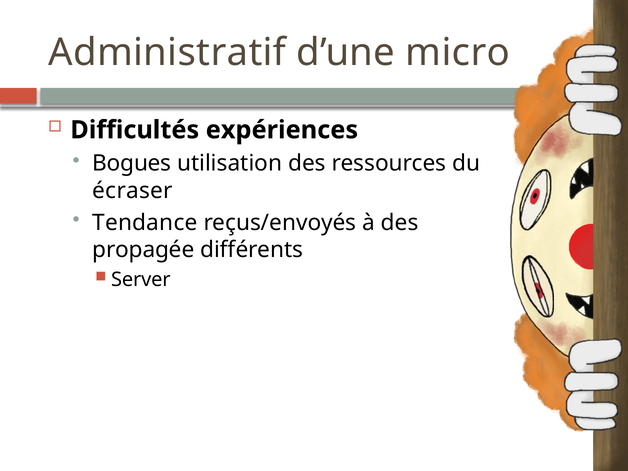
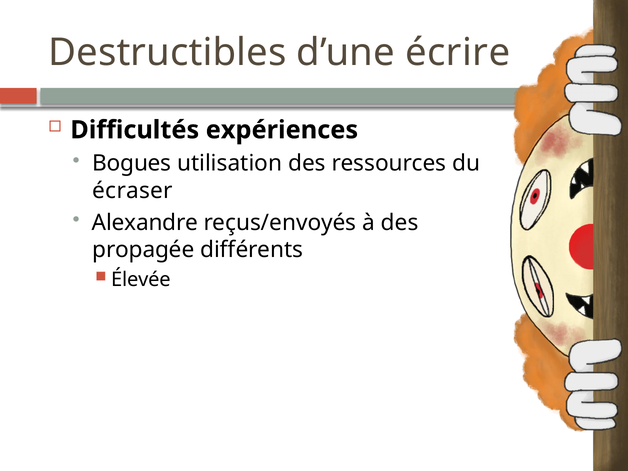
Administratif: Administratif -> Destructibles
micro: micro -> écrire
Tendance: Tendance -> Alexandre
Server: Server -> Élevée
